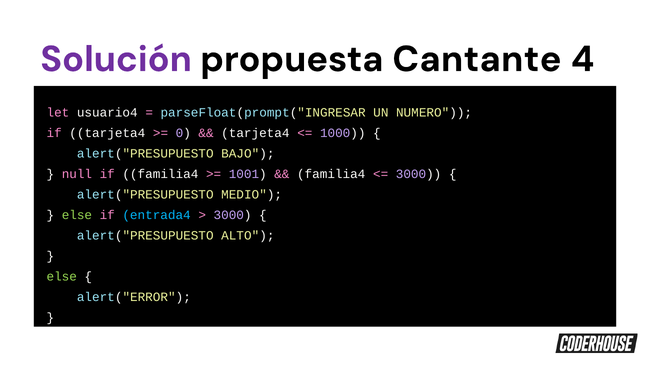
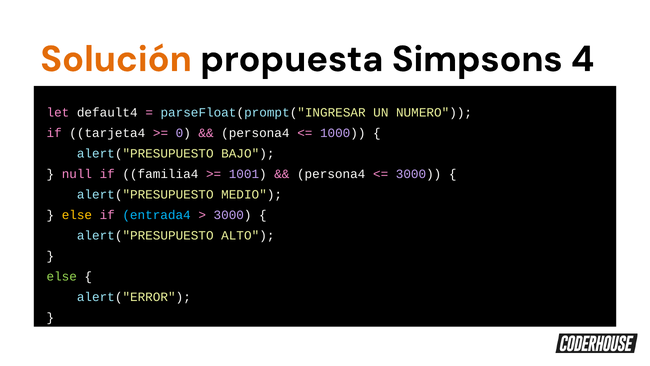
Solución colour: purple -> orange
Cantante: Cantante -> Simpsons
usuario4: usuario4 -> default4
tarjeta4 at (255, 133): tarjeta4 -> persona4
familia4 at (331, 174): familia4 -> persona4
else at (77, 215) colour: light green -> yellow
